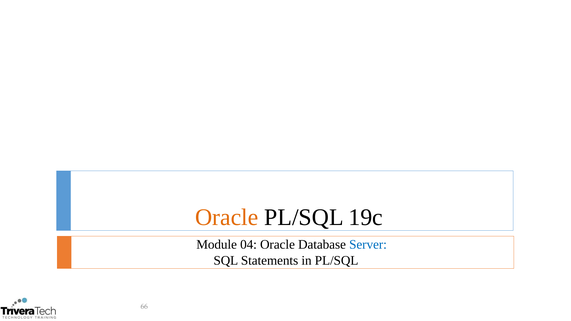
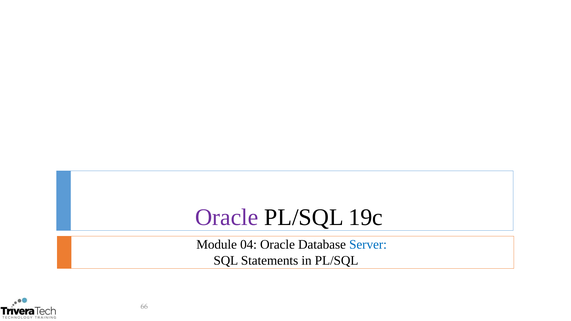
Oracle at (227, 217) colour: orange -> purple
